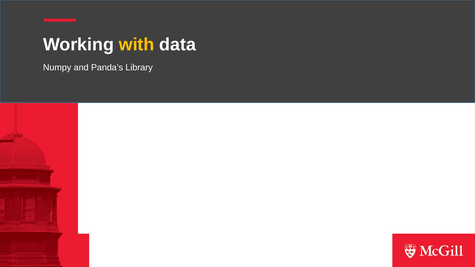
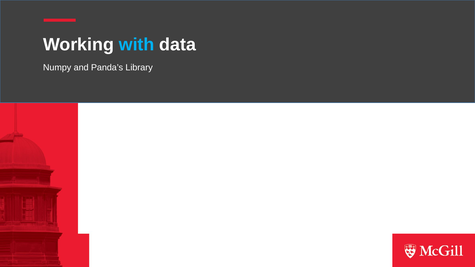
with colour: yellow -> light blue
